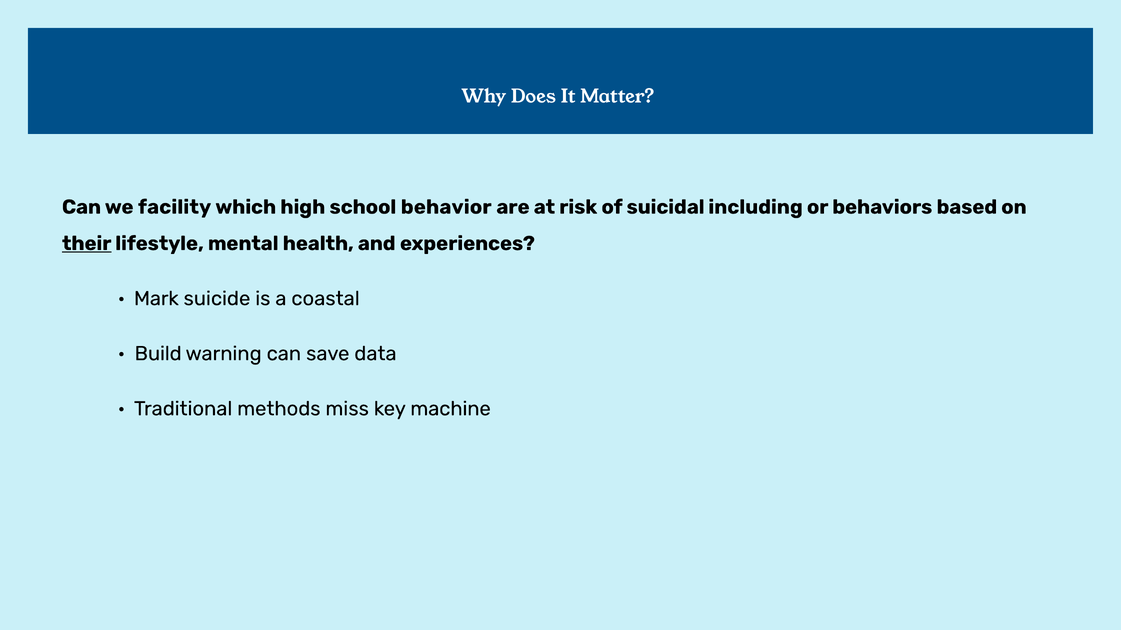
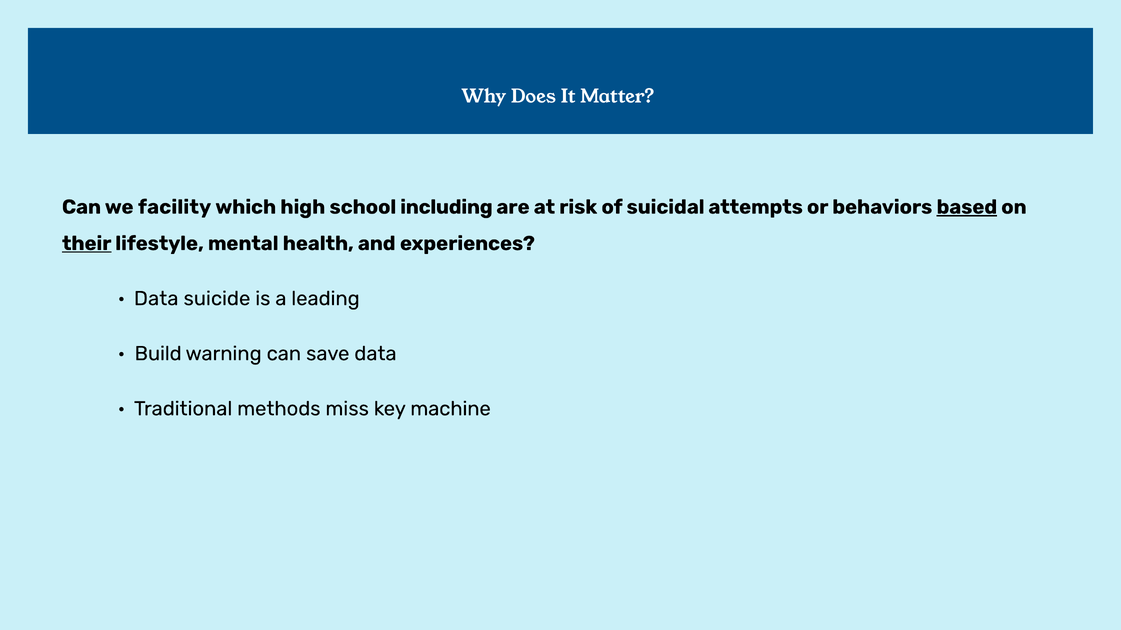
behavior: behavior -> including
including: including -> attempts
based underline: none -> present
Mark at (156, 299): Mark -> Data
coastal: coastal -> leading
